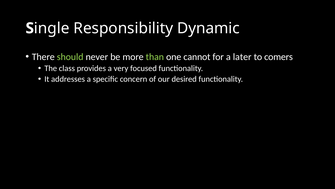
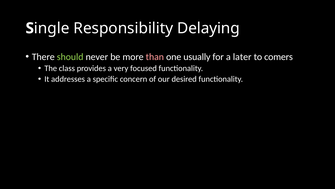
Dynamic: Dynamic -> Delaying
than colour: light green -> pink
cannot: cannot -> usually
